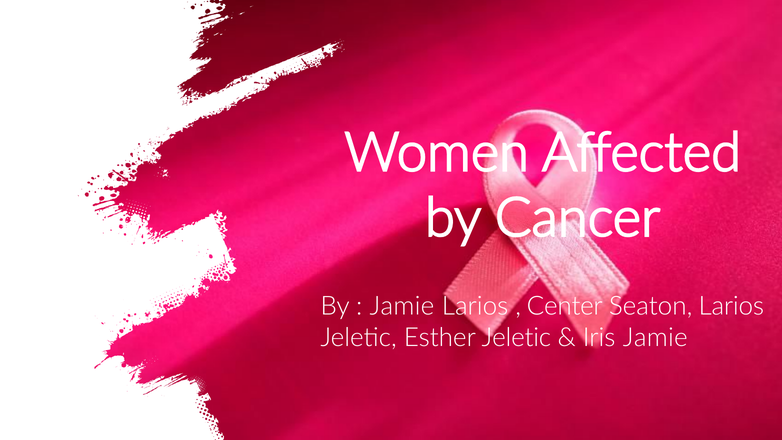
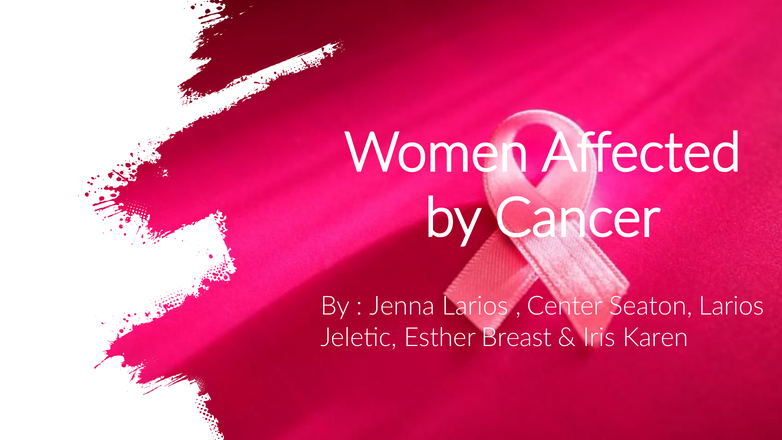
Jamie at (402, 306): Jamie -> Jenna
Esther Jeletic: Jeletic -> Breast
Iris Jamie: Jamie -> Karen
